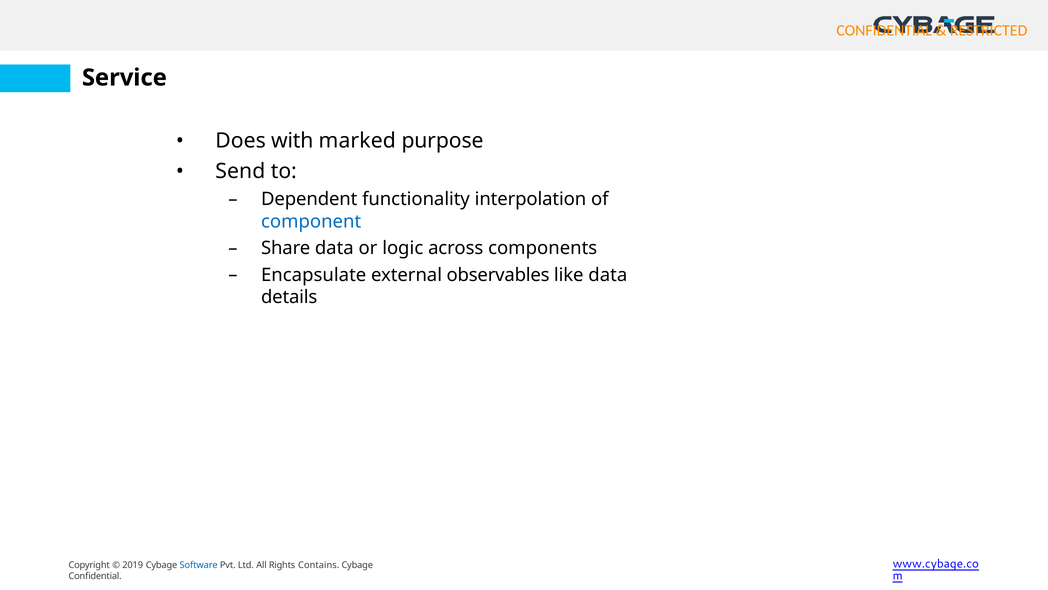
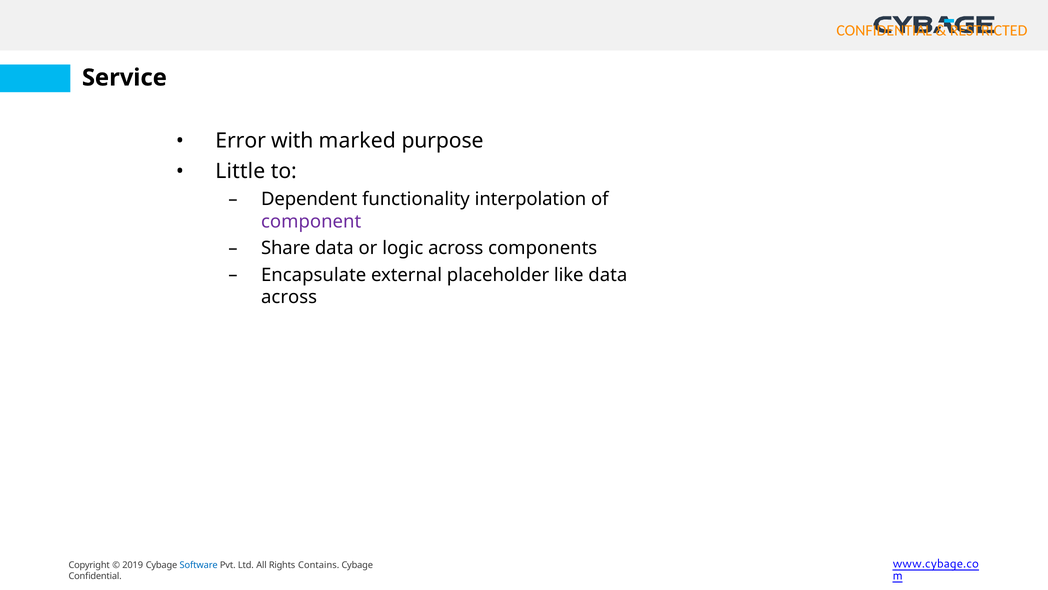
Does: Does -> Error
Send: Send -> Little
component colour: blue -> purple
observables: observables -> placeholder
details at (289, 297): details -> across
